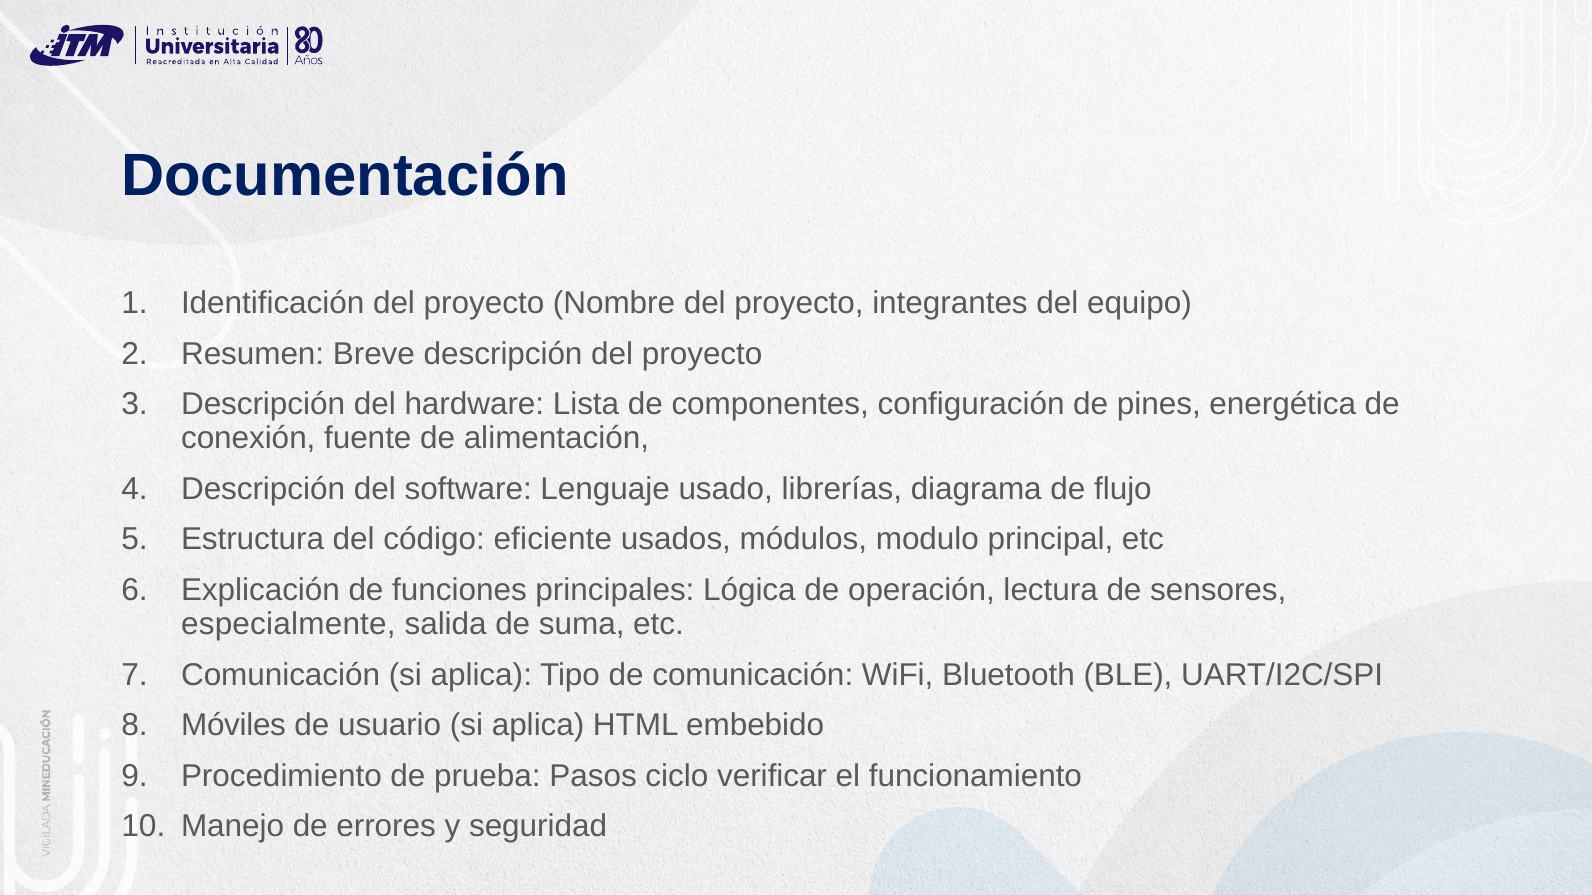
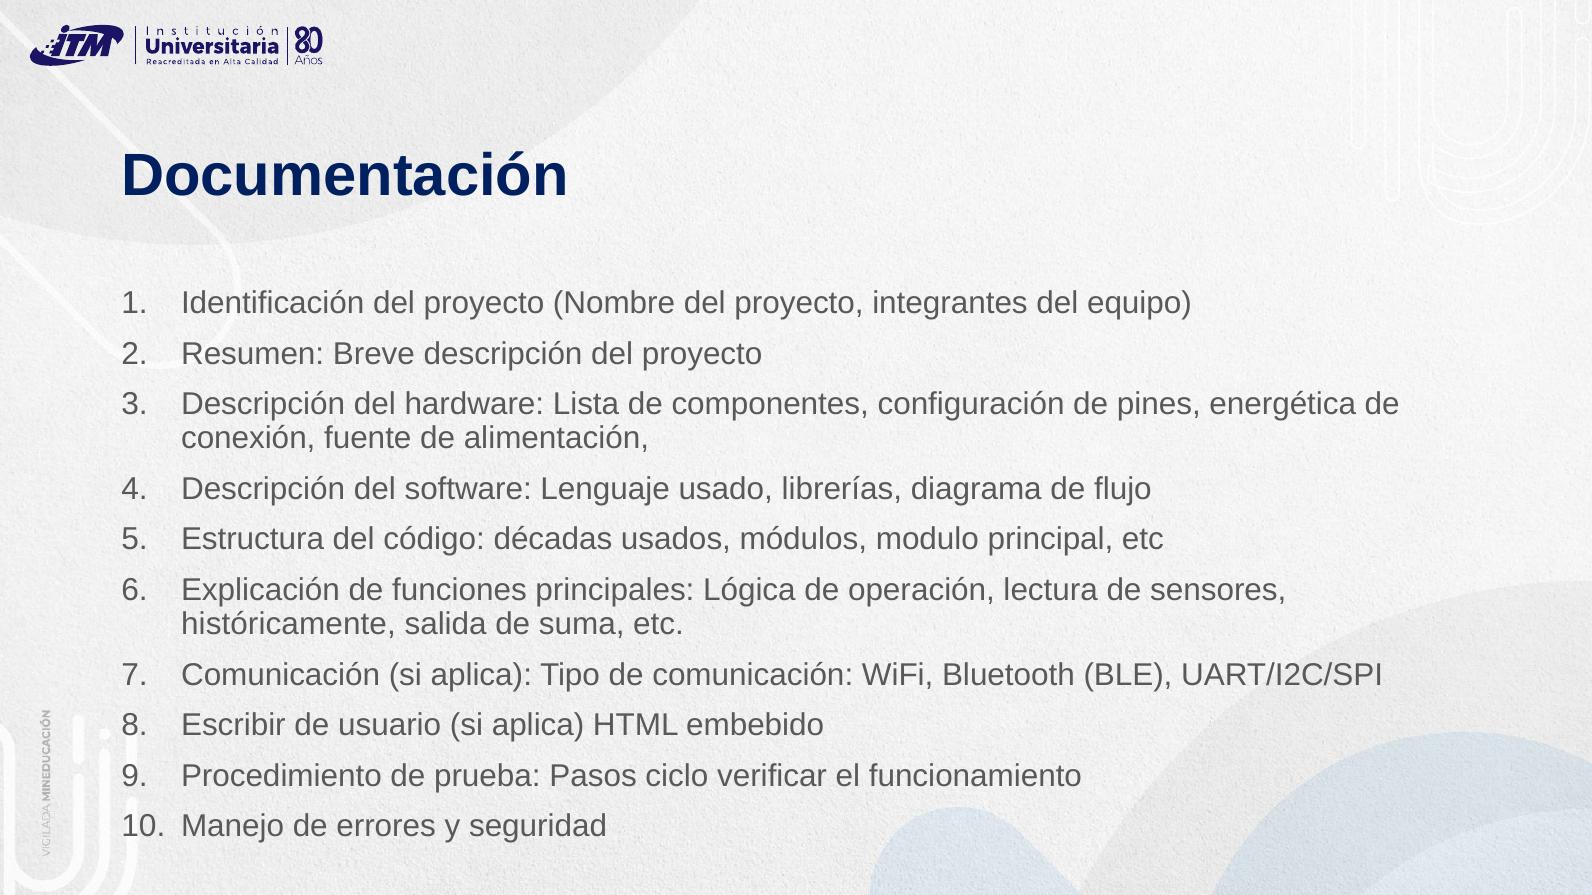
eficiente: eficiente -> décadas
especialmente: especialmente -> históricamente
Móviles: Móviles -> Escribir
